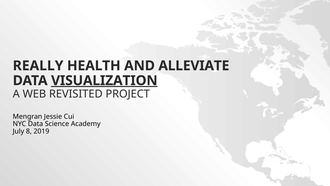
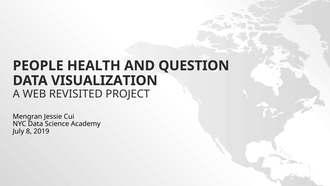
REALLY: REALLY -> PEOPLE
ALLEVIATE: ALLEVIATE -> QUESTION
VISUALIZATION underline: present -> none
